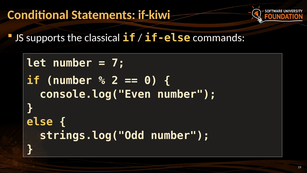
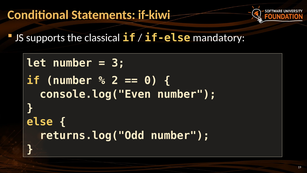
commands: commands -> mandatory
7: 7 -> 3
strings.log("Odd: strings.log("Odd -> returns.log("Odd
